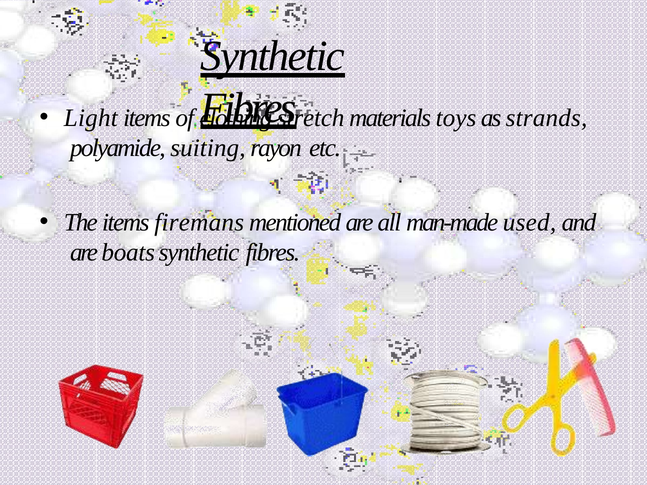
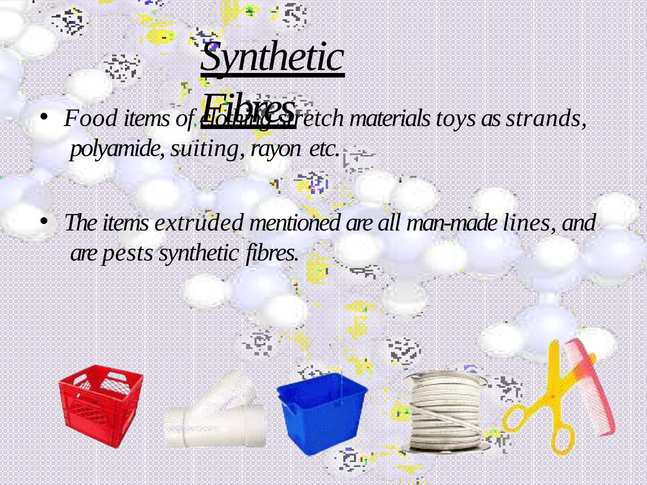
Light: Light -> Food
firemans: firemans -> extruded
used: used -> lines
boats: boats -> pests
